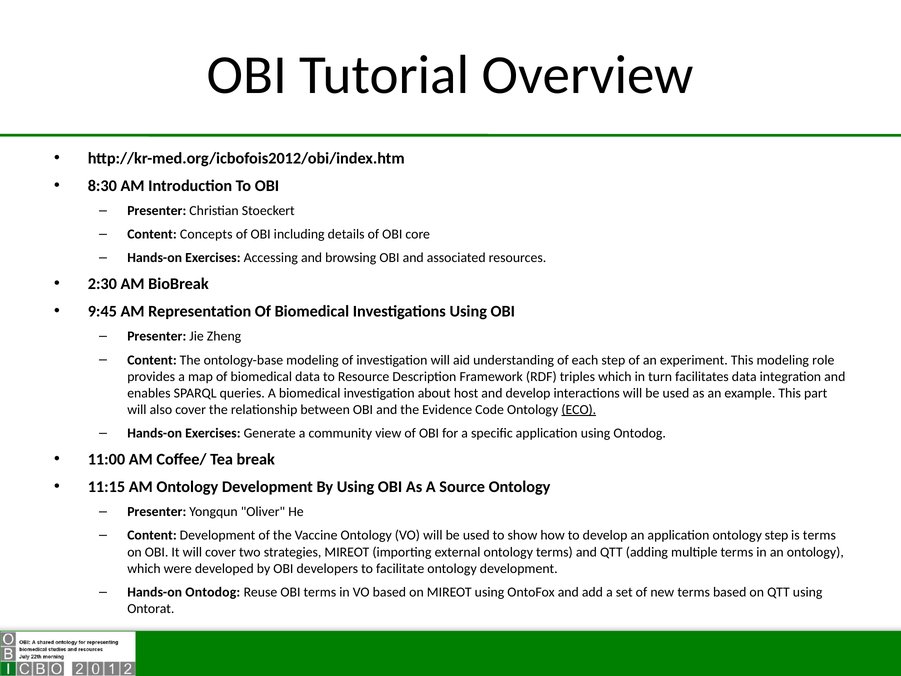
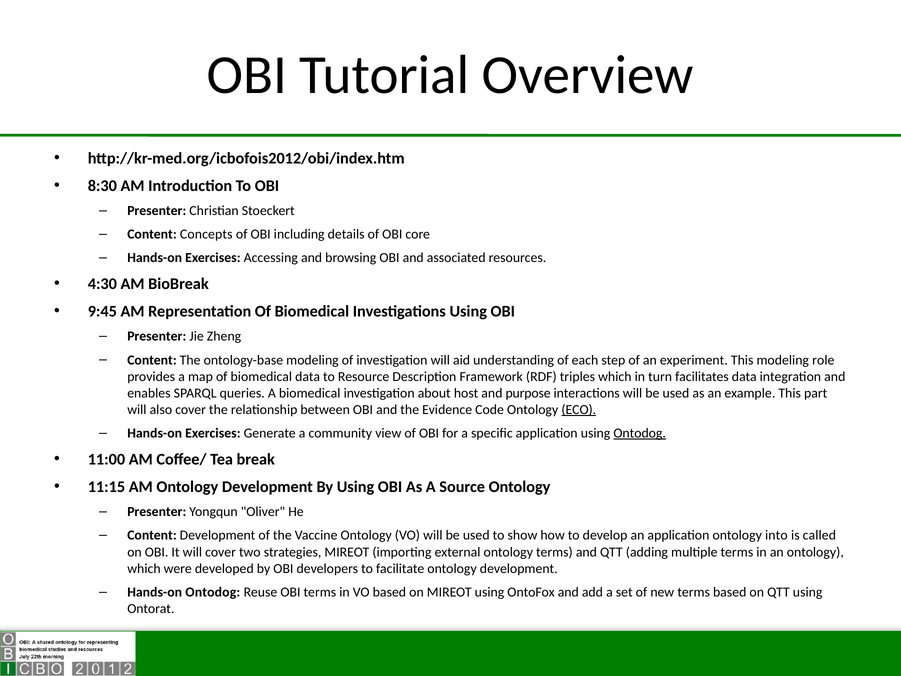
2:30: 2:30 -> 4:30
and develop: develop -> purpose
Ontodog at (640, 433) underline: none -> present
ontology step: step -> into
is terms: terms -> called
